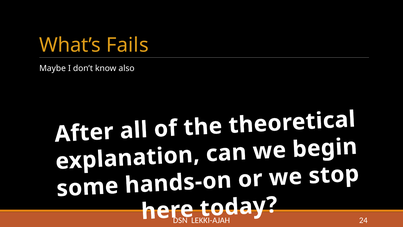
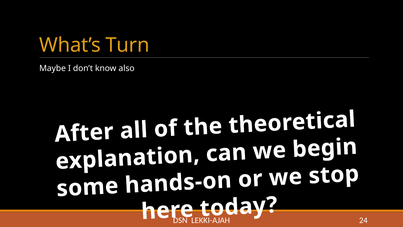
Fails: Fails -> Turn
